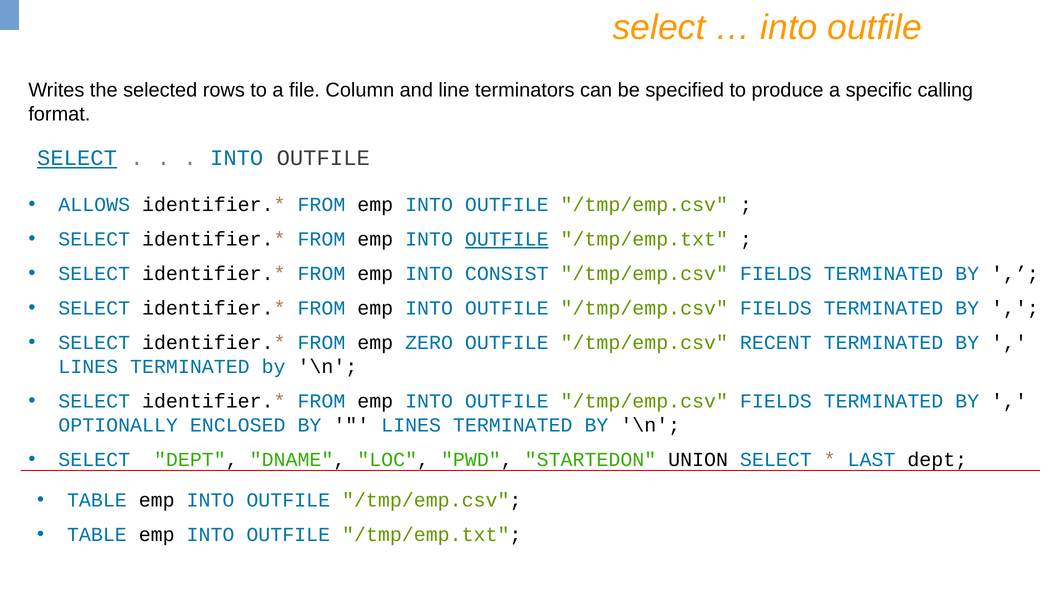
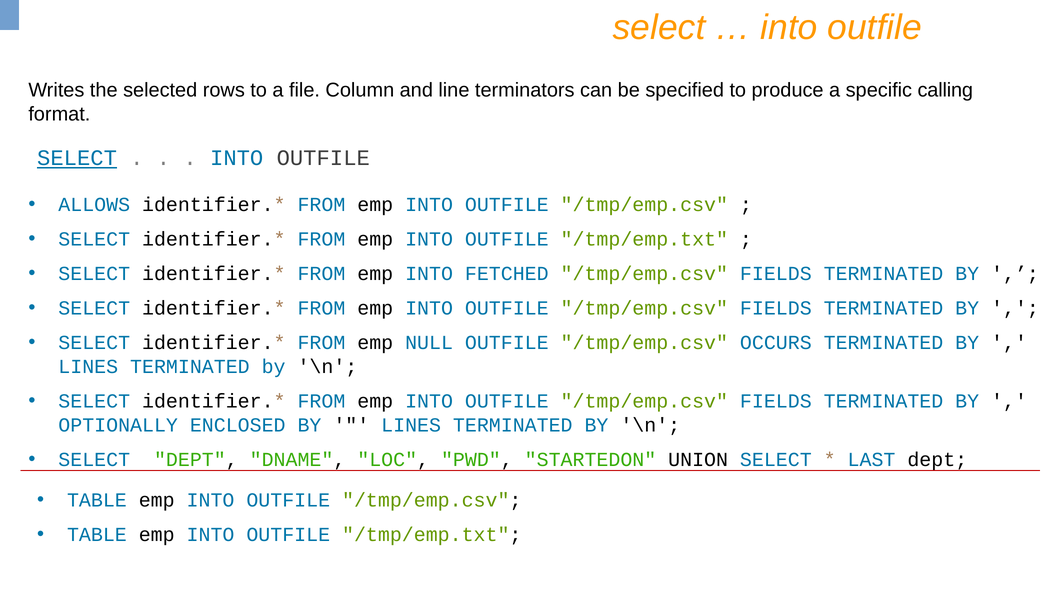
OUTFILE at (507, 239) underline: present -> none
CONSIST: CONSIST -> FETCHED
ZERO: ZERO -> NULL
RECENT: RECENT -> OCCURS
